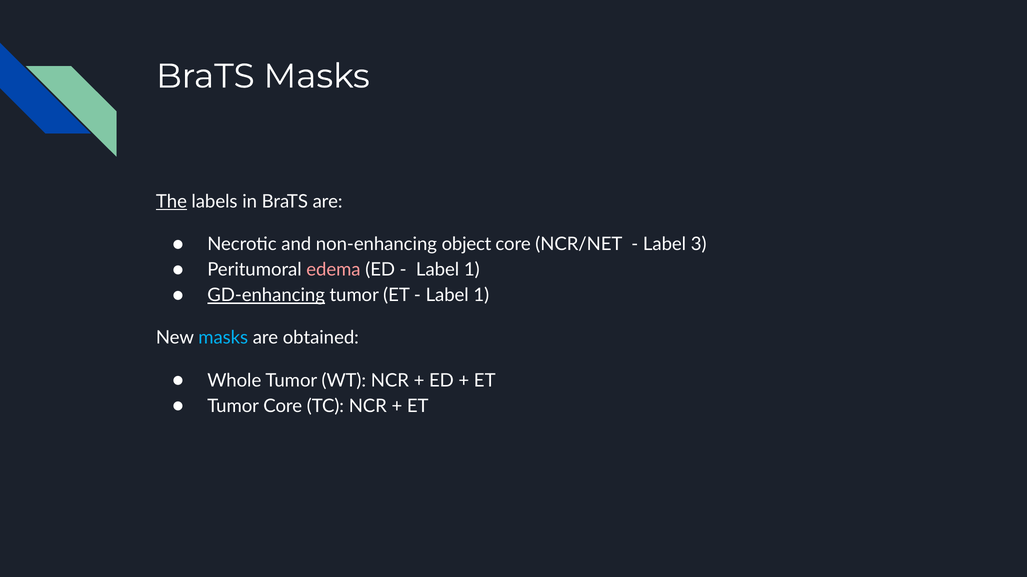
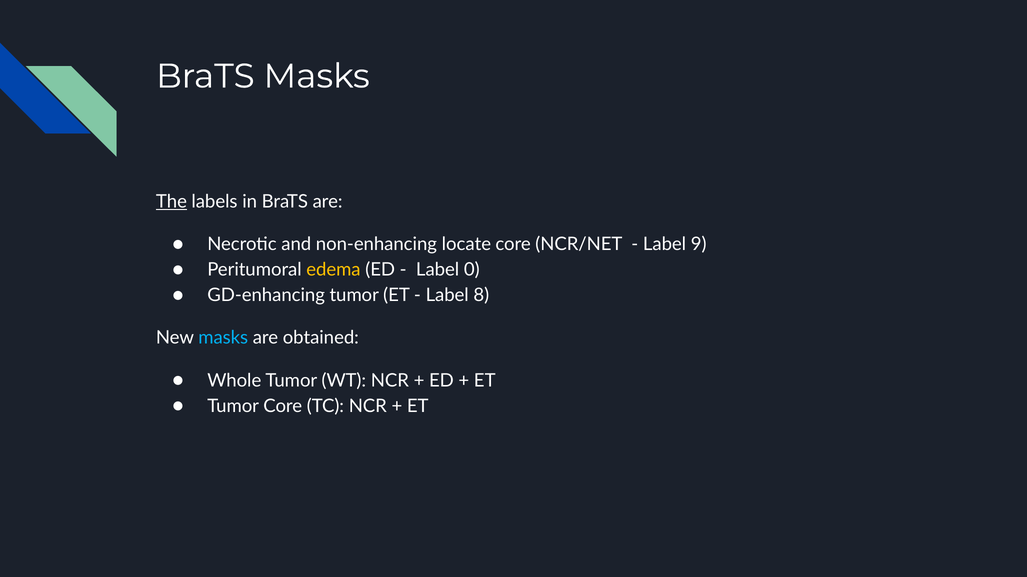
object: object -> locate
3: 3 -> 9
edema colour: pink -> yellow
1 at (472, 270): 1 -> 0
GD-enhancing underline: present -> none
1 at (481, 296): 1 -> 8
